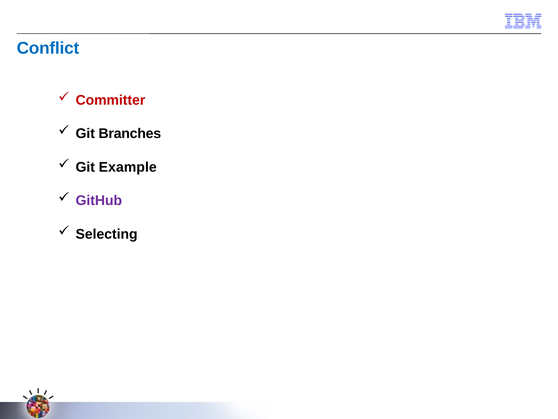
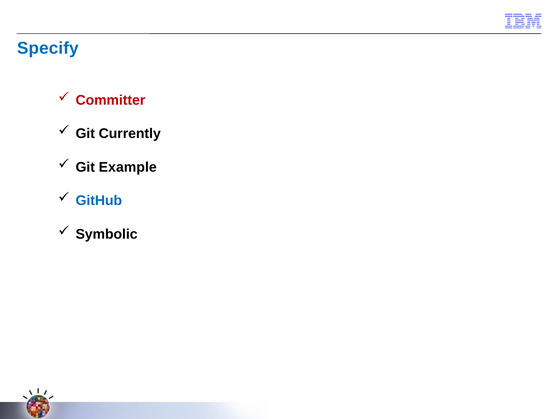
Conflict: Conflict -> Specify
Branches: Branches -> Currently
GitHub colour: purple -> blue
Selecting: Selecting -> Symbolic
